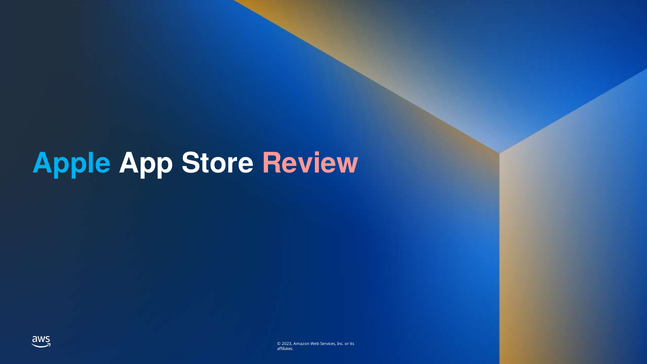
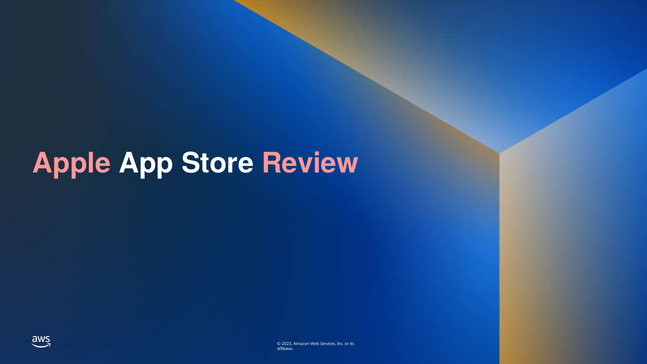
Apple colour: light blue -> pink
